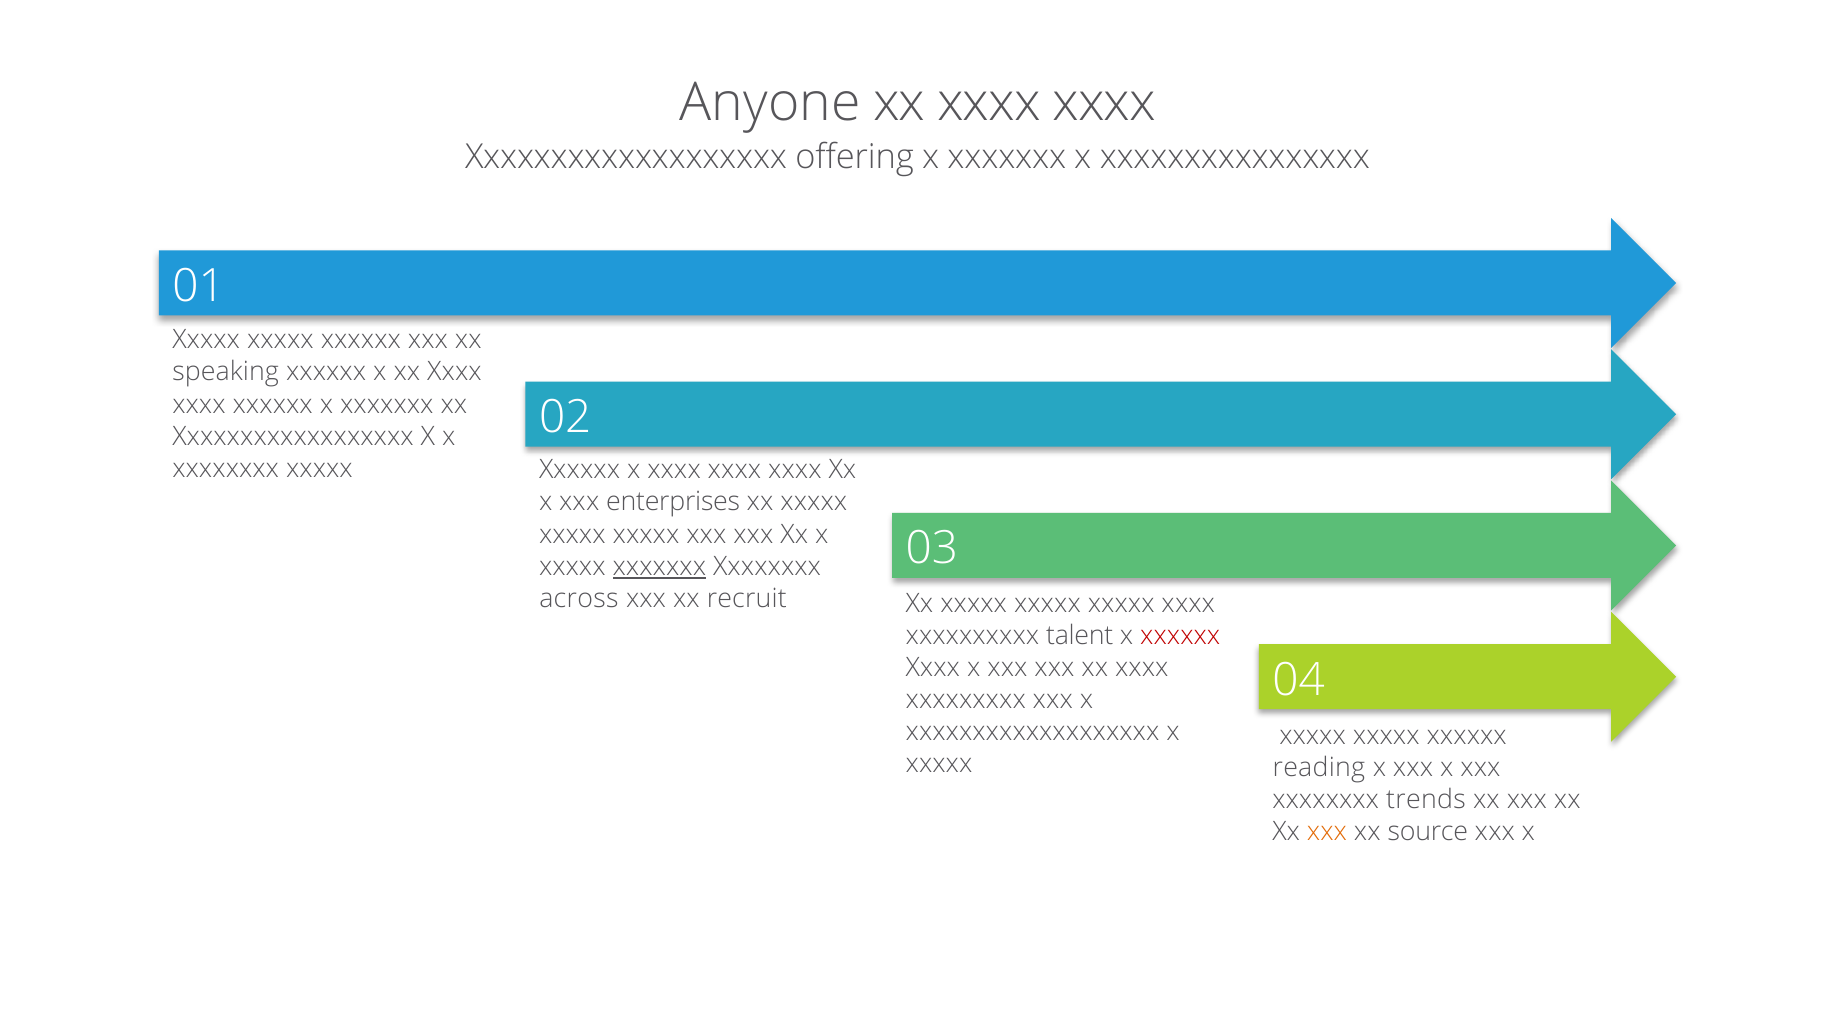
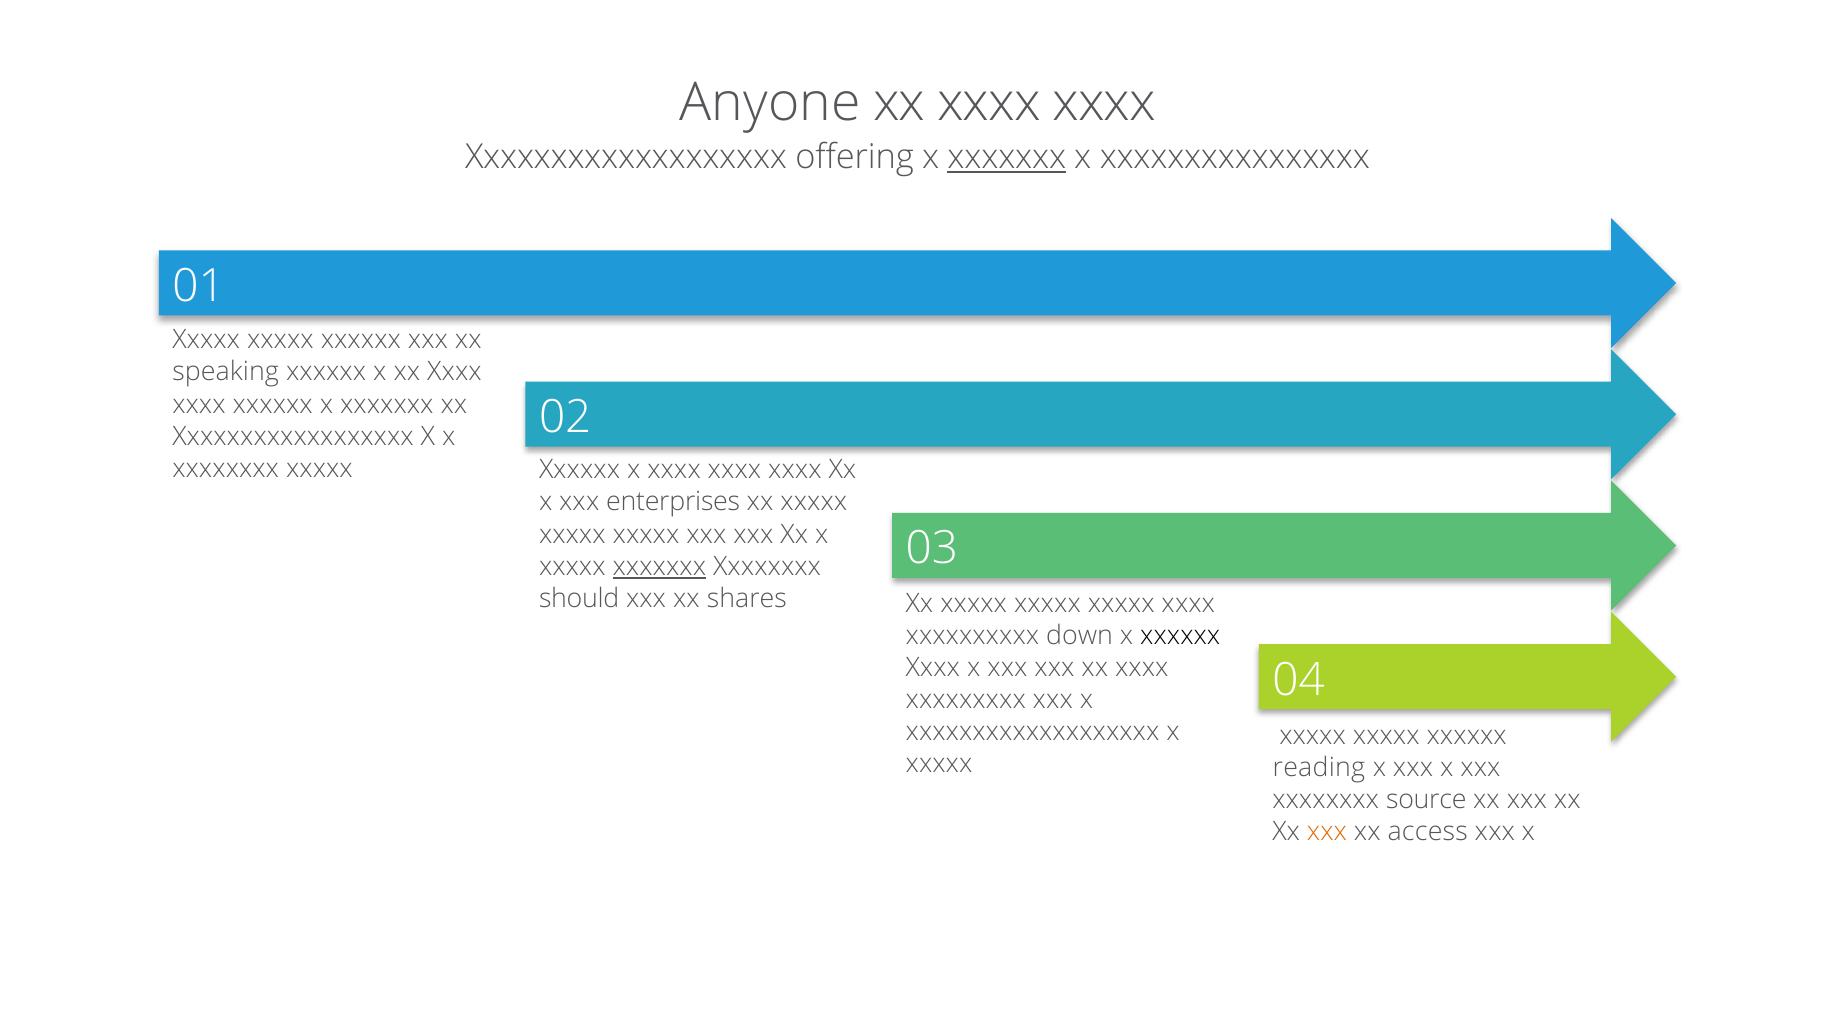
xxxxxxx at (1007, 158) underline: none -> present
across: across -> should
recruit: recruit -> shares
talent: talent -> down
xxxxxx at (1180, 636) colour: red -> black
trends: trends -> source
source: source -> access
